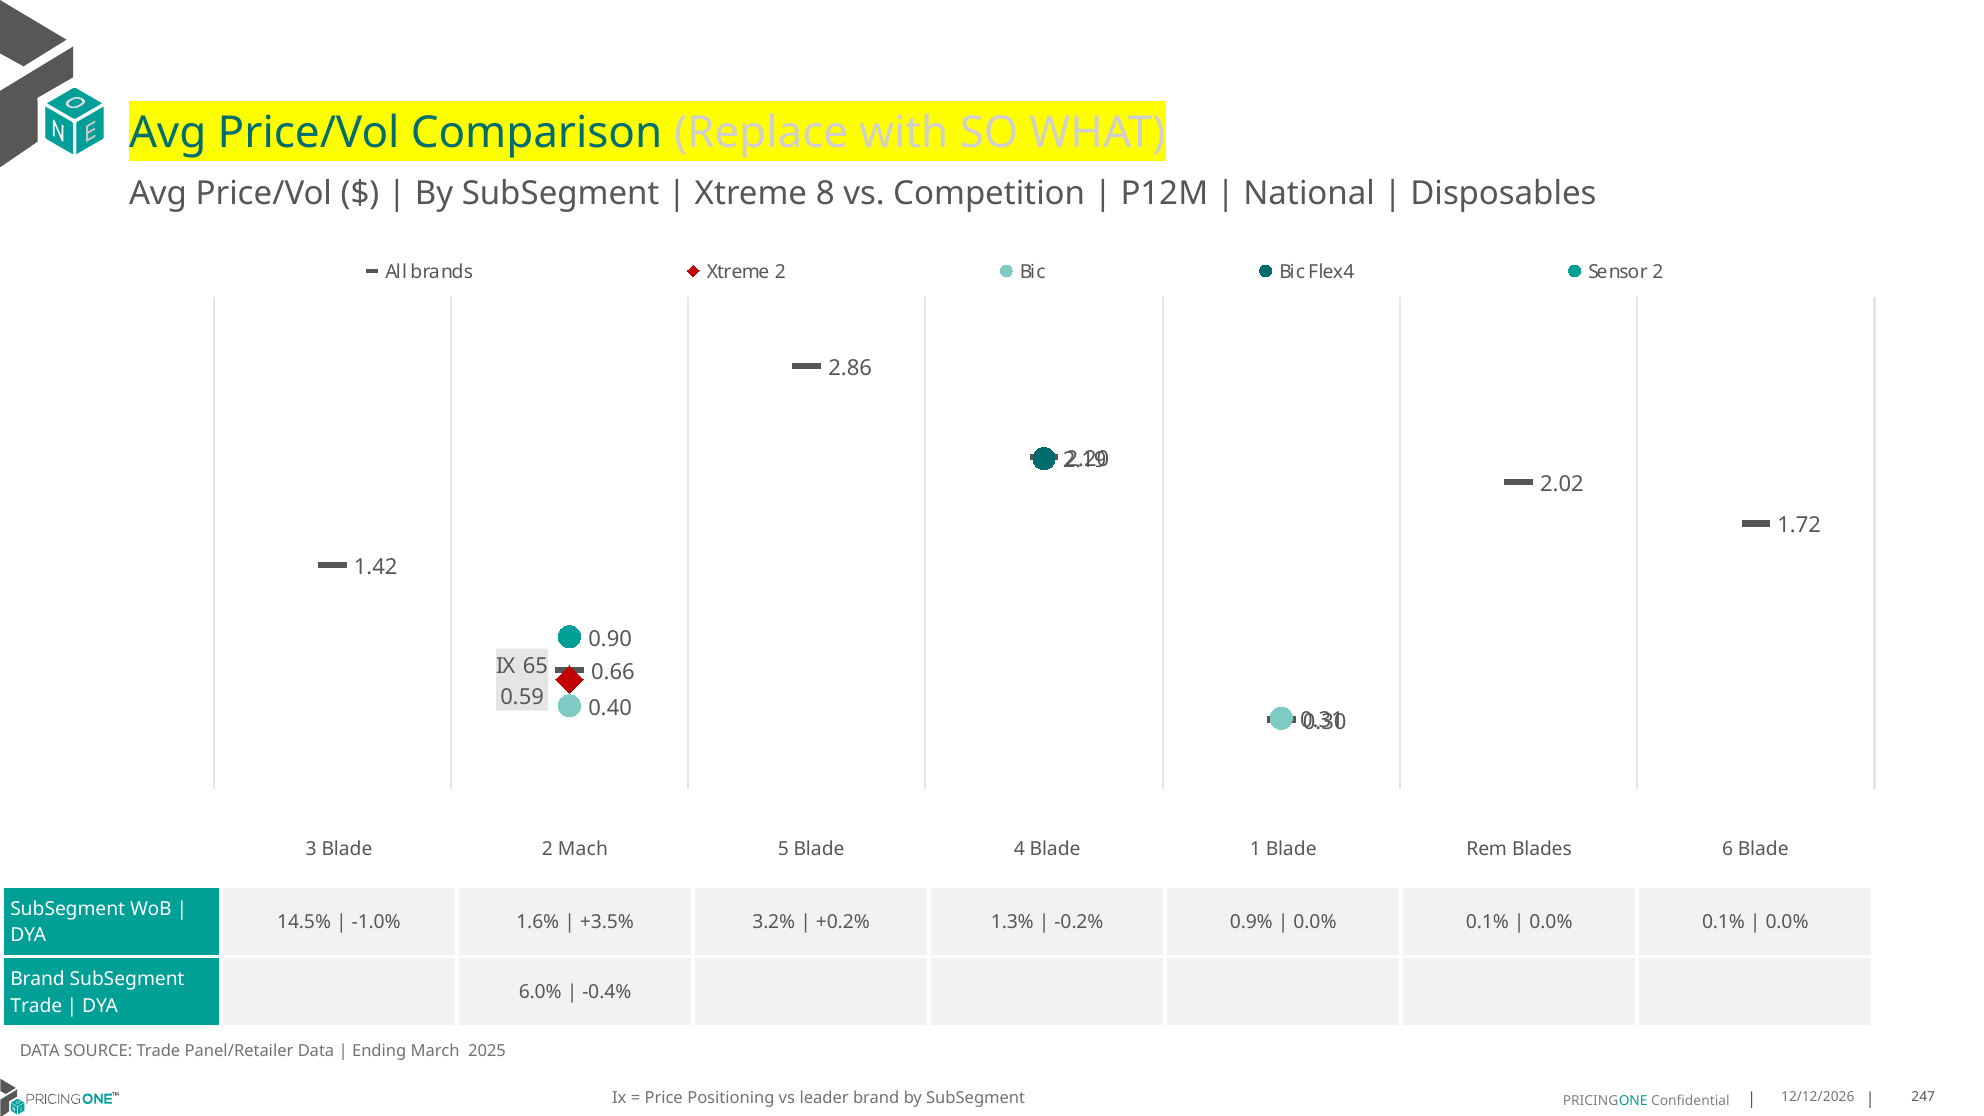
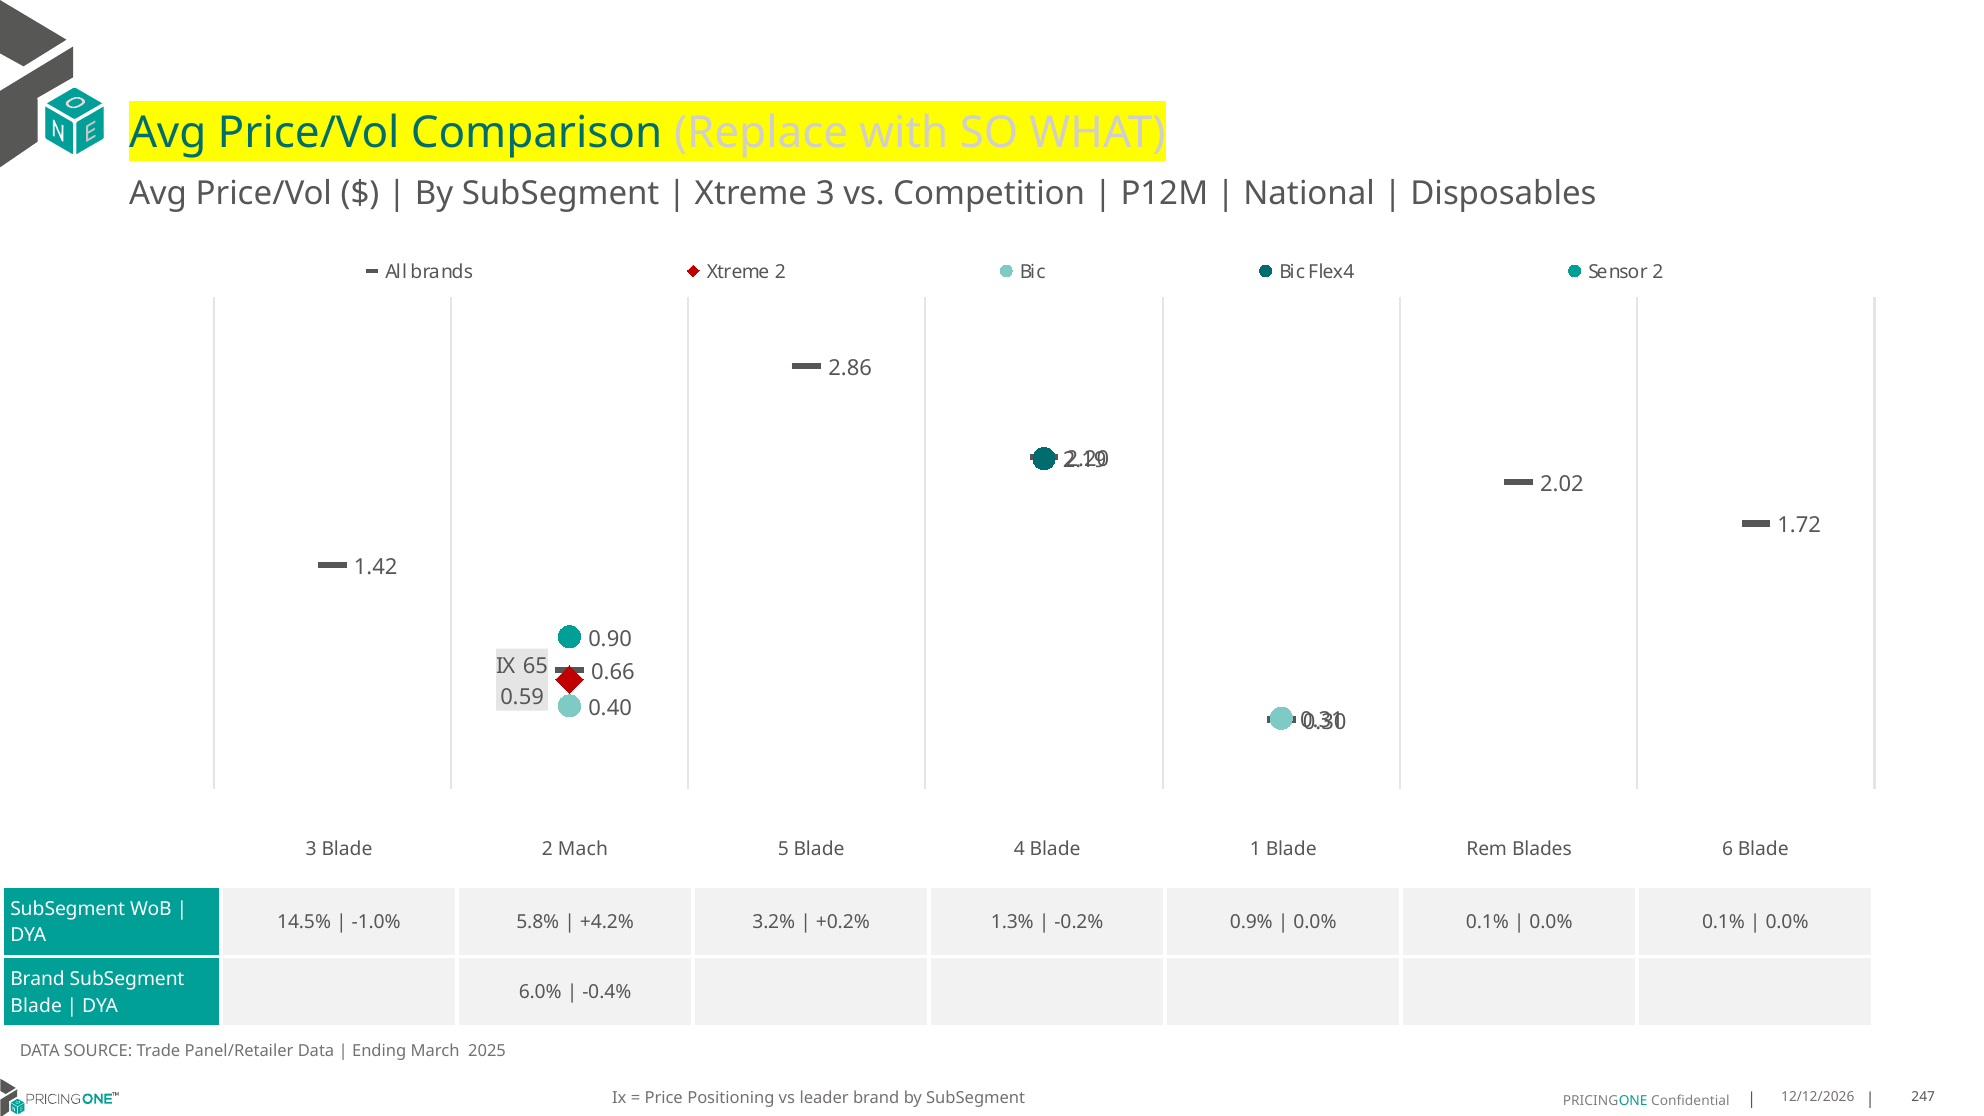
Xtreme 8: 8 -> 3
1.6%: 1.6% -> 5.8%
+3.5%: +3.5% -> +4.2%
Trade at (36, 1006): Trade -> Blade
